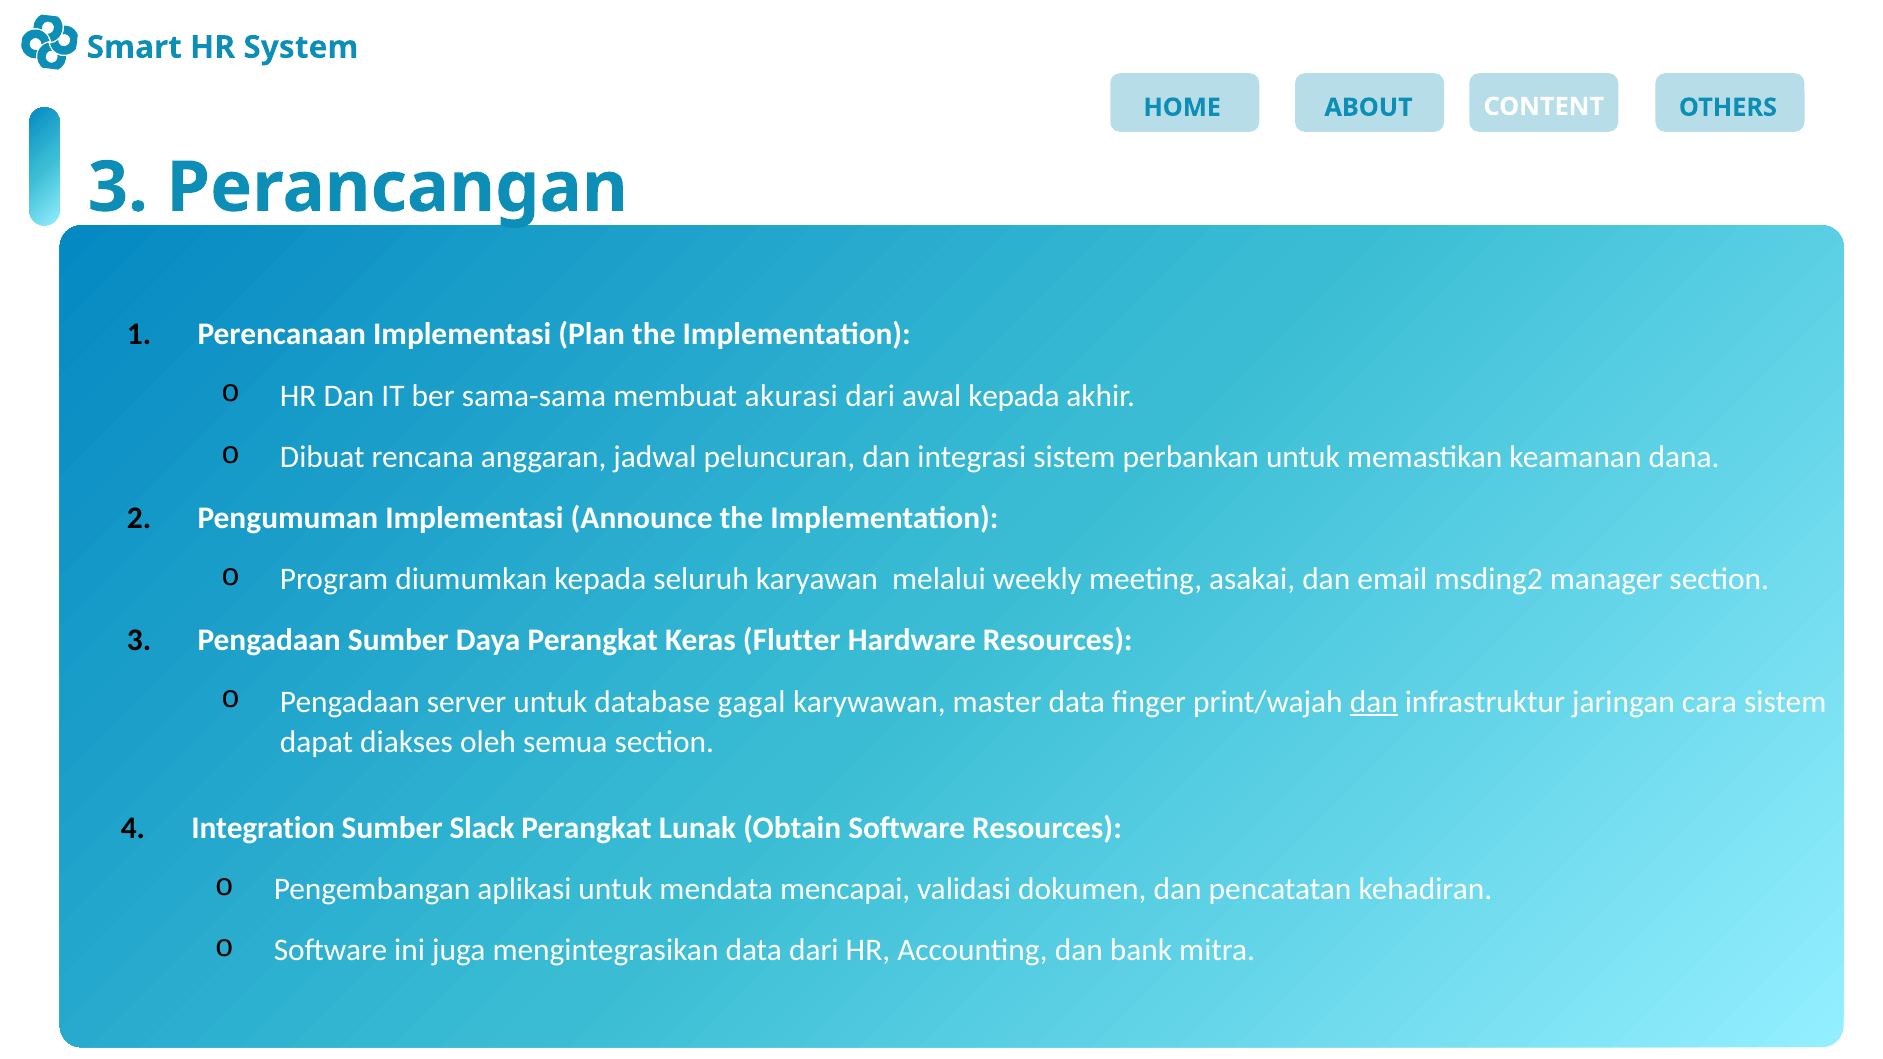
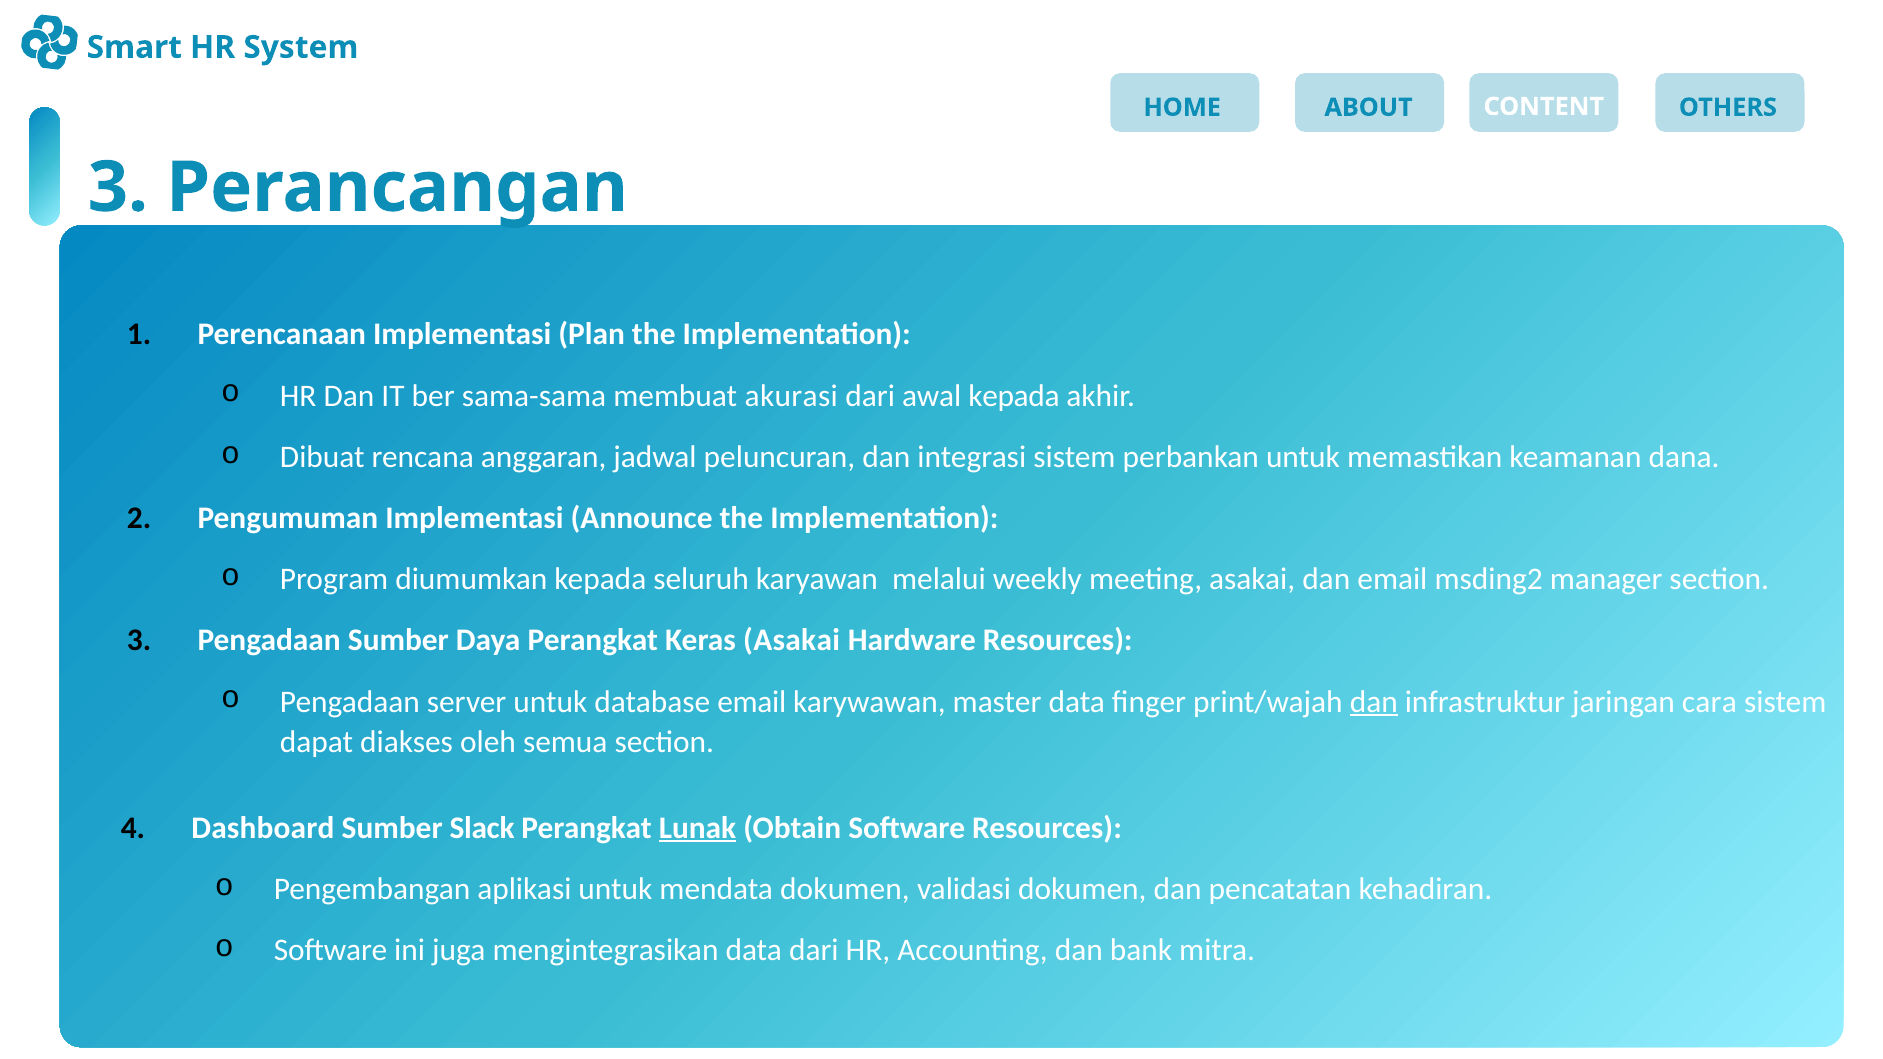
Keras Flutter: Flutter -> Asakai
database gagal: gagal -> email
Integration: Integration -> Dashboard
Lunak underline: none -> present
mendata mencapai: mencapai -> dokumen
